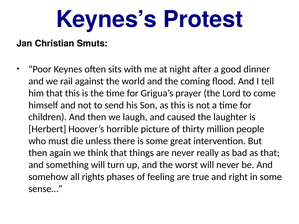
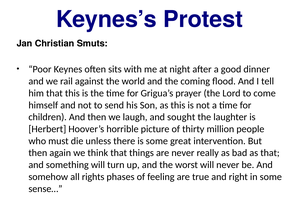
caused: caused -> sought
